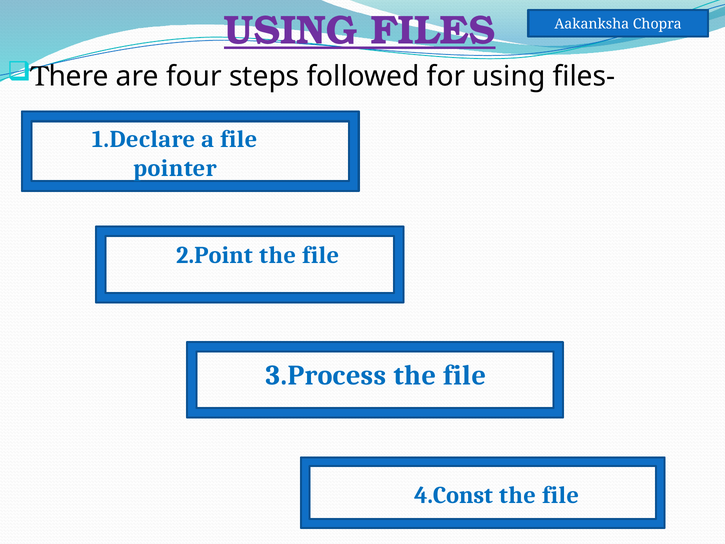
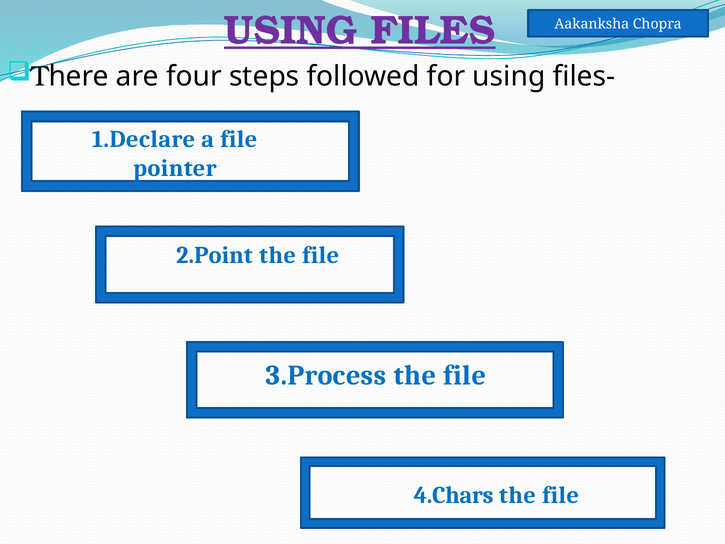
4.Const: 4.Const -> 4.Chars
